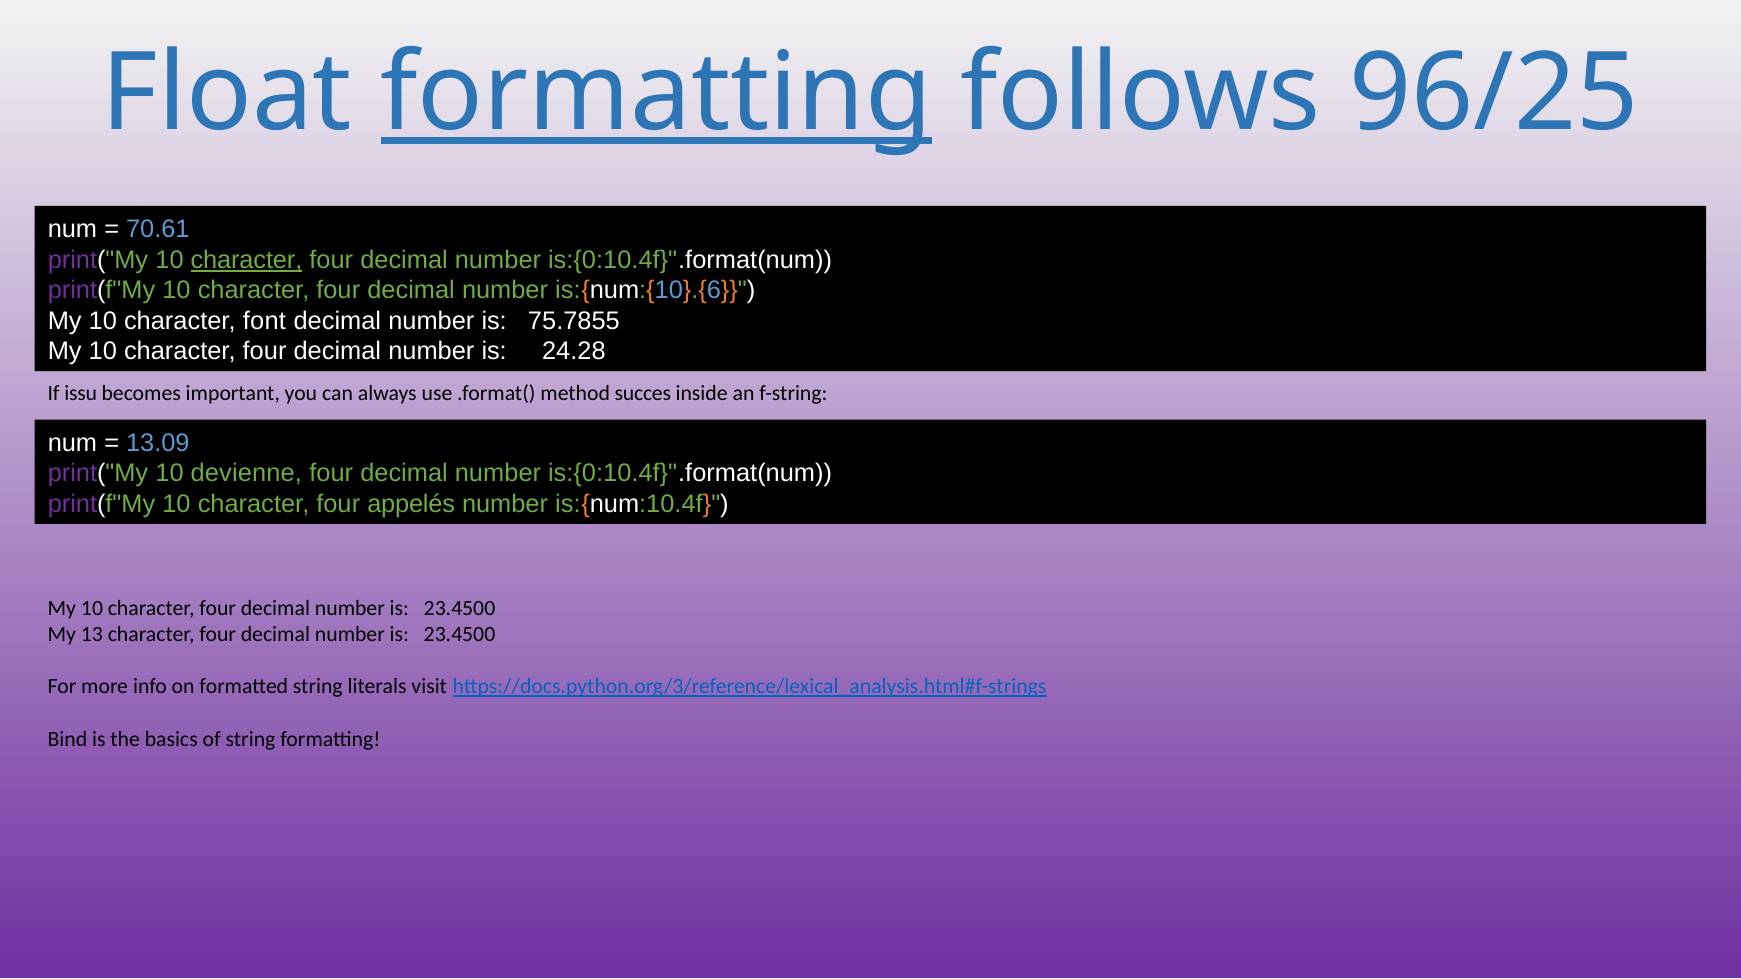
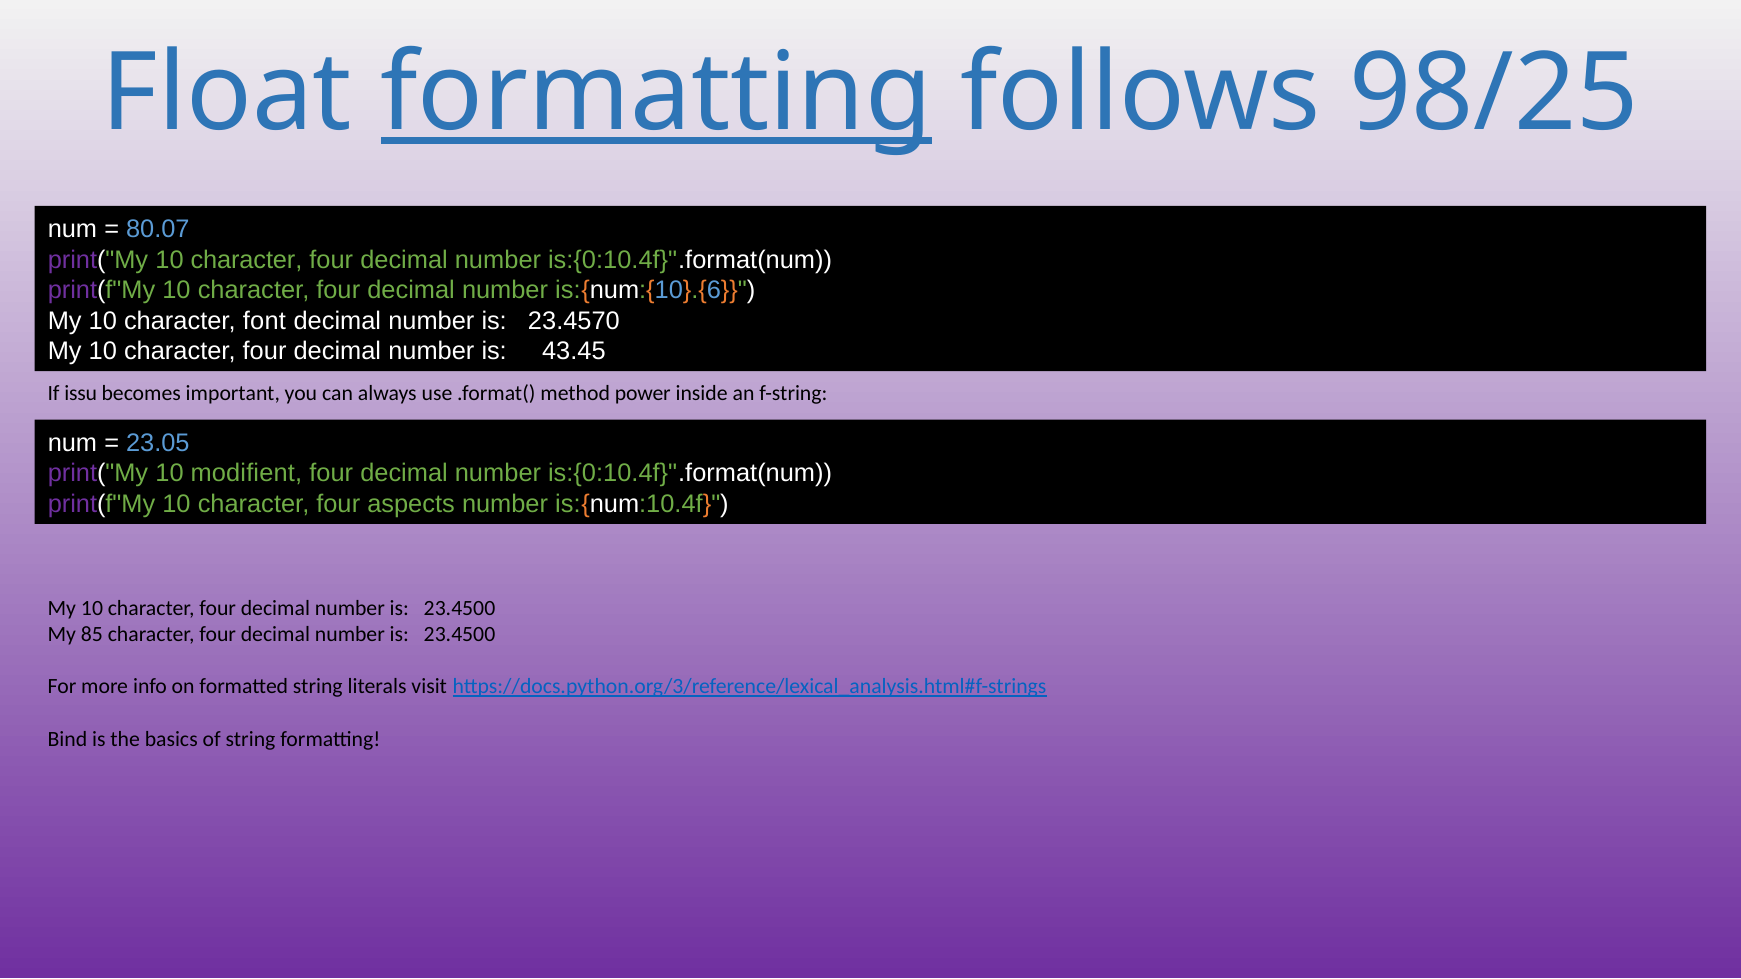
96/25: 96/25 -> 98/25
70.61: 70.61 -> 80.07
character at (246, 260) underline: present -> none
75.7855: 75.7855 -> 23.4570
24.28: 24.28 -> 43.45
succes: succes -> power
13.09: 13.09 -> 23.05
devienne: devienne -> modifient
appelés: appelés -> aspects
13: 13 -> 85
